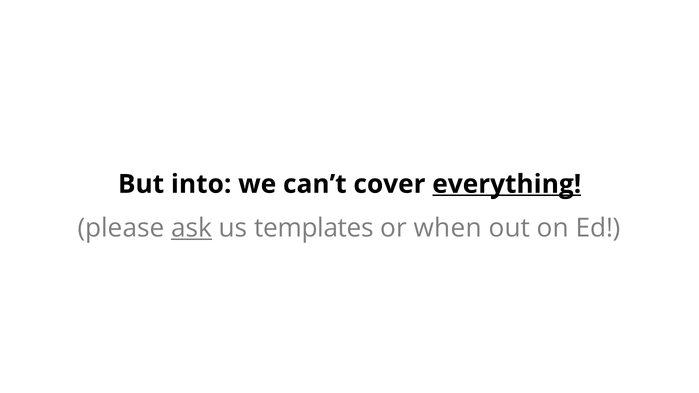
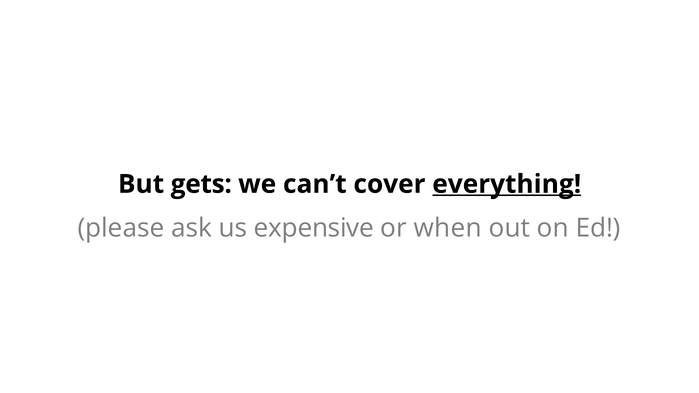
into: into -> gets
ask underline: present -> none
templates: templates -> expensive
